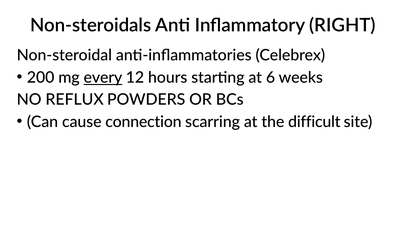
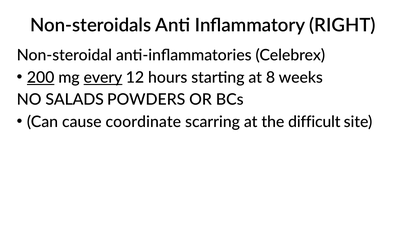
200 underline: none -> present
6: 6 -> 8
REFLUX: REFLUX -> SALADS
connection: connection -> coordinate
